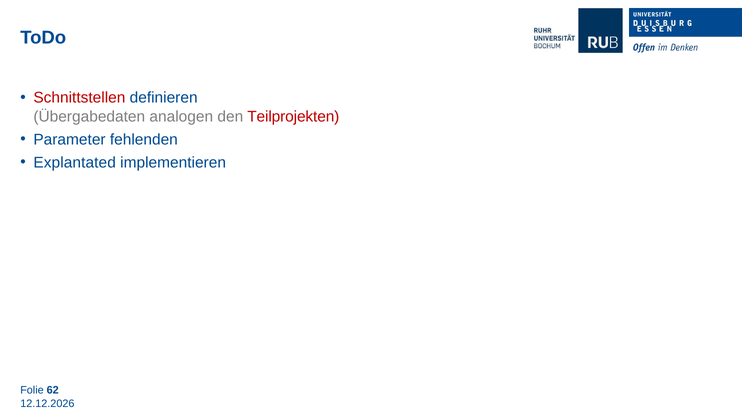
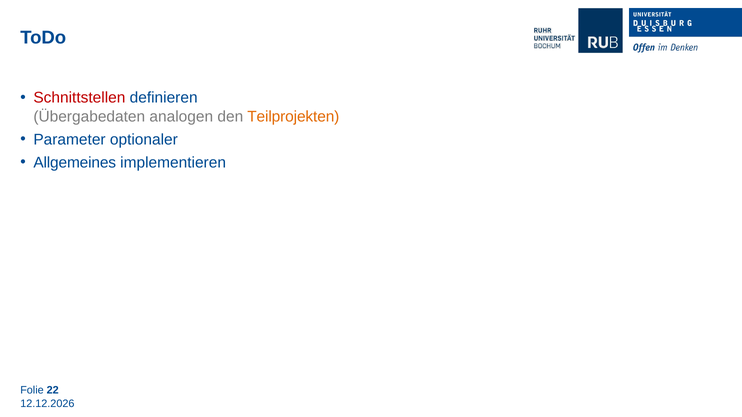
Teilprojekten colour: red -> orange
fehlenden: fehlenden -> optionaler
Explantated: Explantated -> Allgemeines
62: 62 -> 22
